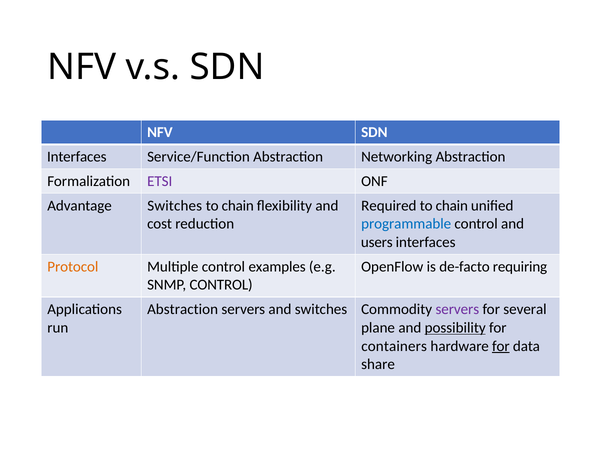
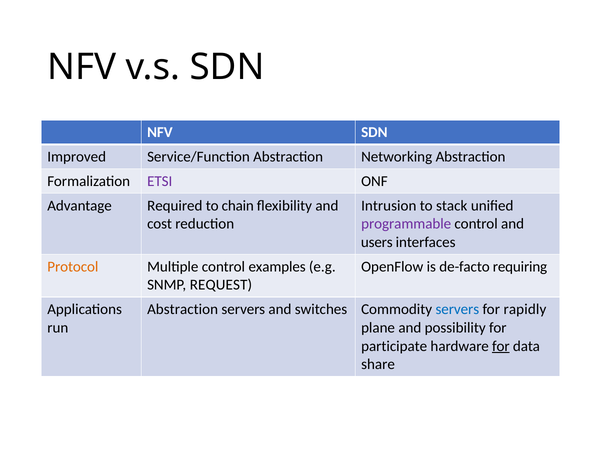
Interfaces at (77, 157): Interfaces -> Improved
Advantage Switches: Switches -> Required
Required: Required -> Intrusion
chain at (452, 205): chain -> stack
programmable colour: blue -> purple
SNMP CONTROL: CONTROL -> REQUEST
servers at (457, 309) colour: purple -> blue
several: several -> rapidly
possibility underline: present -> none
containers: containers -> participate
